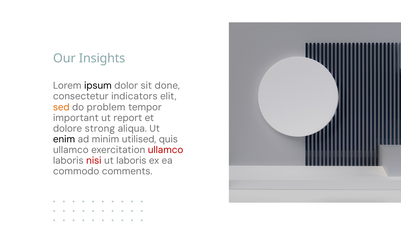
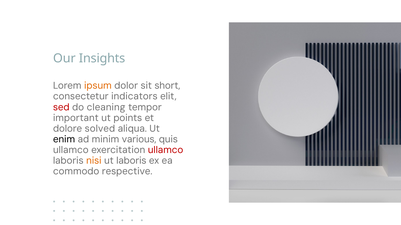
ipsum colour: black -> orange
done: done -> short
sed colour: orange -> red
problem: problem -> cleaning
report: report -> points
strong: strong -> solved
utilised: utilised -> various
nisi colour: red -> orange
comments: comments -> respective
